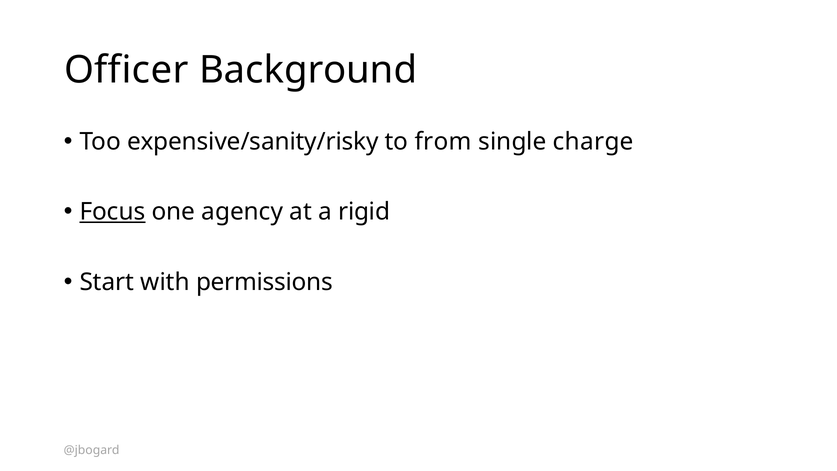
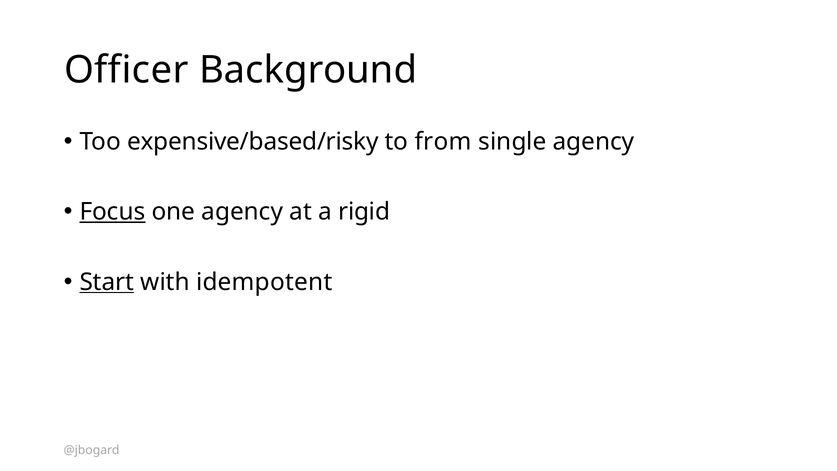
expensive/sanity/risky: expensive/sanity/risky -> expensive/based/risky
single charge: charge -> agency
Start underline: none -> present
permissions: permissions -> idempotent
